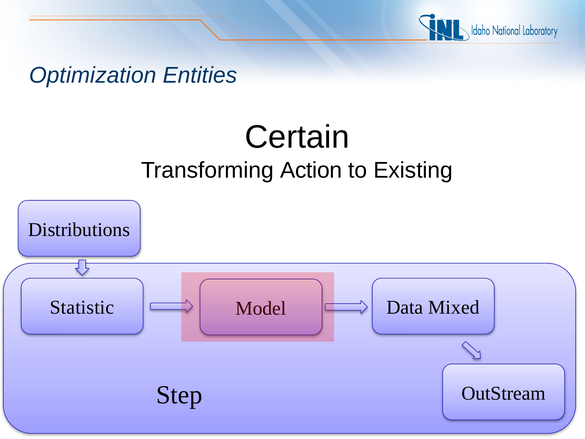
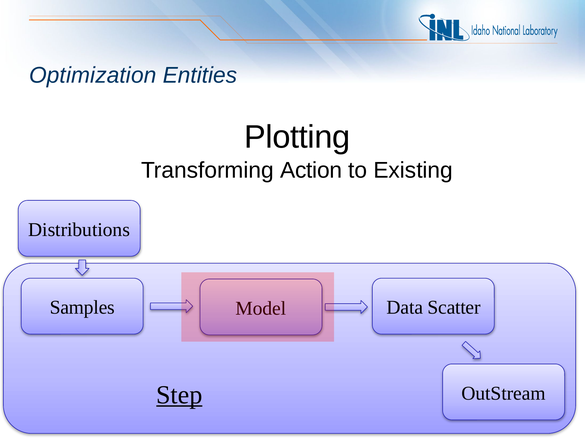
Certain: Certain -> Plotting
Statistic: Statistic -> Samples
Mixed: Mixed -> Scatter
Step underline: none -> present
